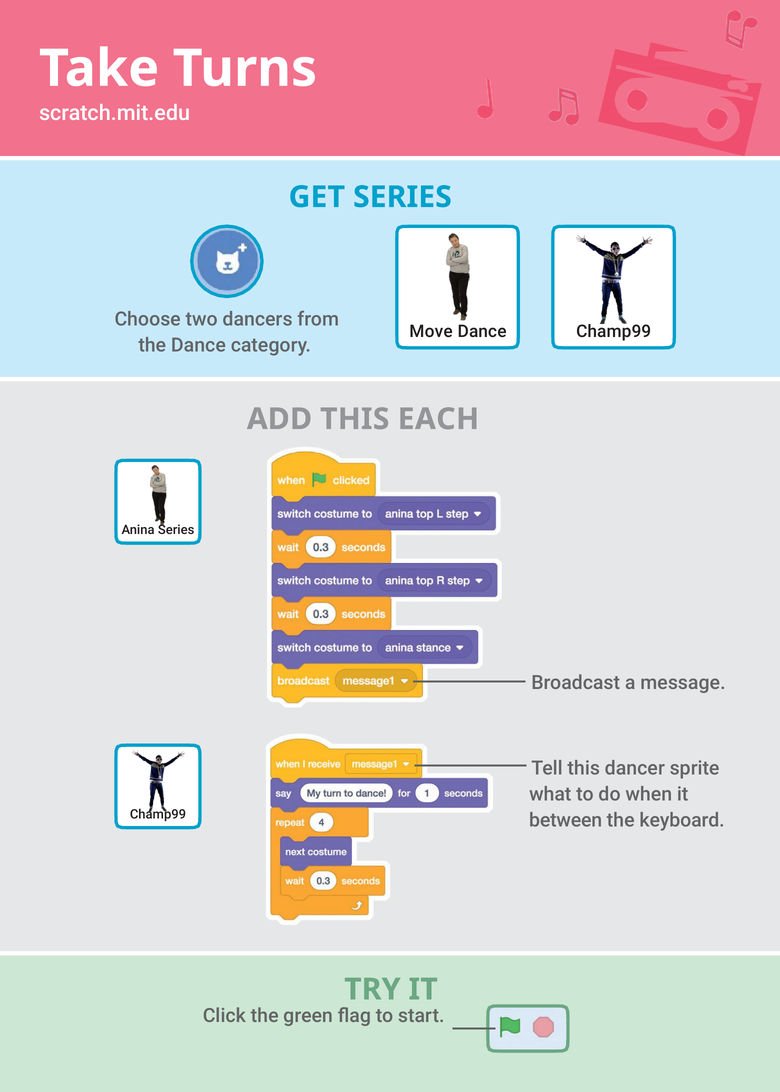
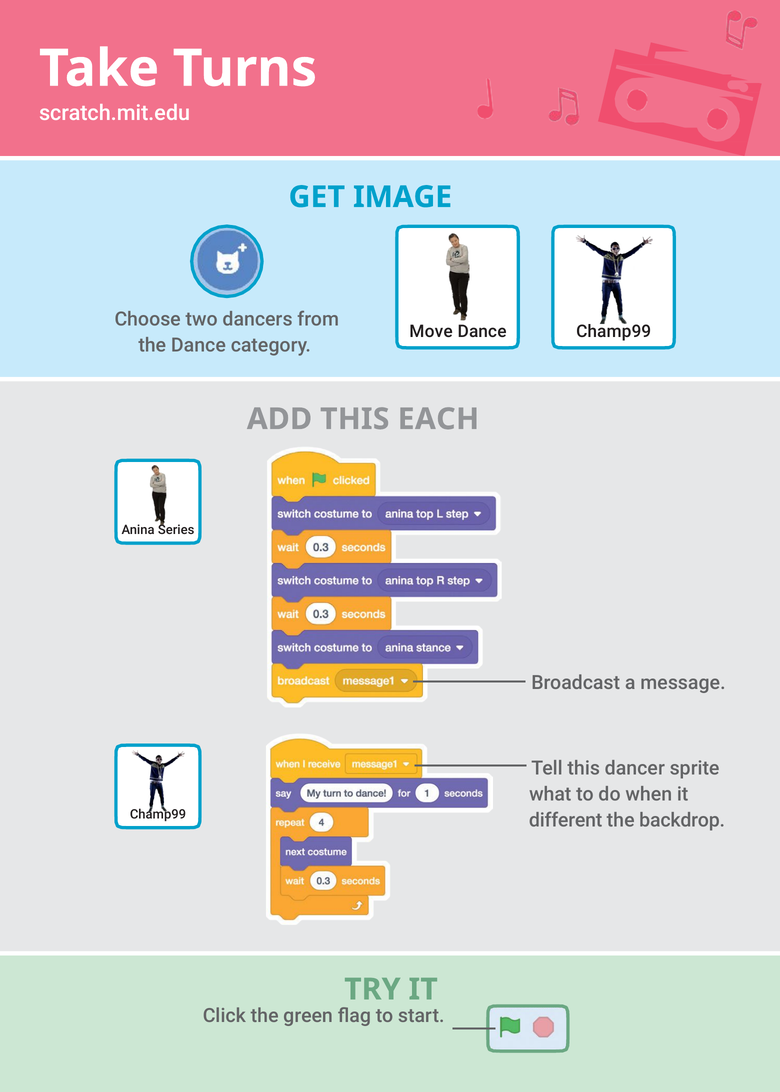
GET SERIES: SERIES -> IMAGE
between: between -> different
keyboard: keyboard -> backdrop
